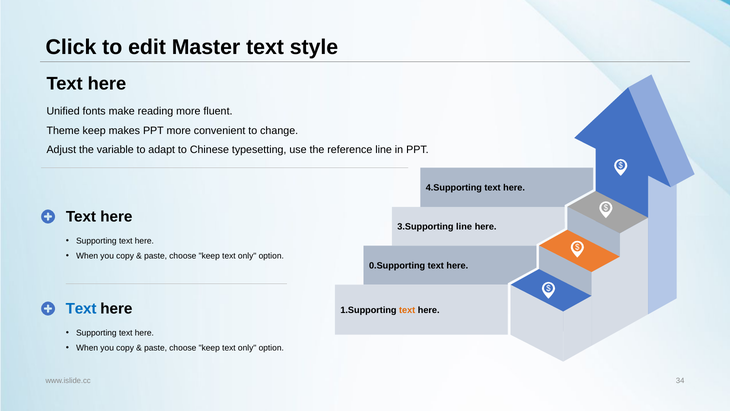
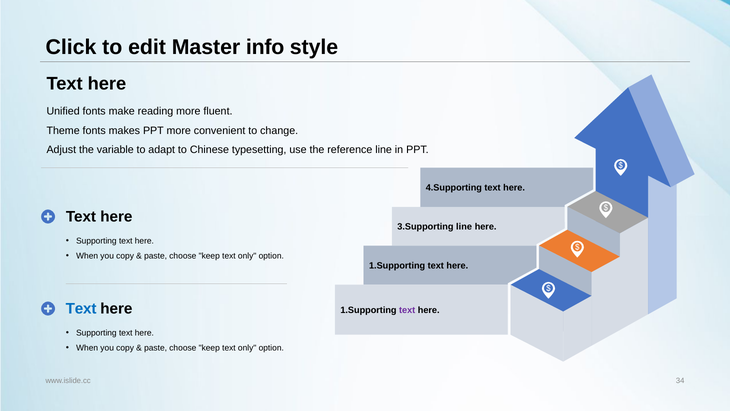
Master text: text -> info
Theme keep: keep -> fonts
0.Supporting at (397, 266): 0.Supporting -> 1.Supporting
text at (407, 310) colour: orange -> purple
